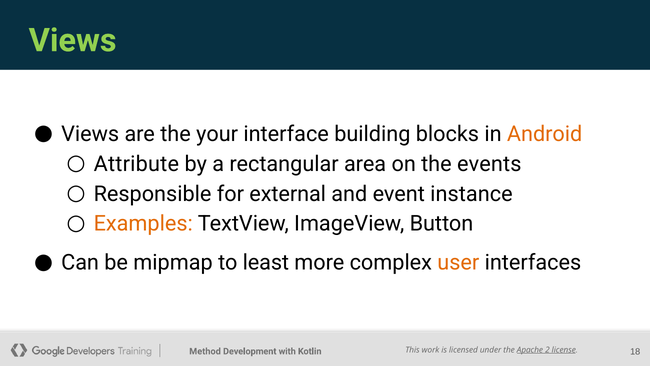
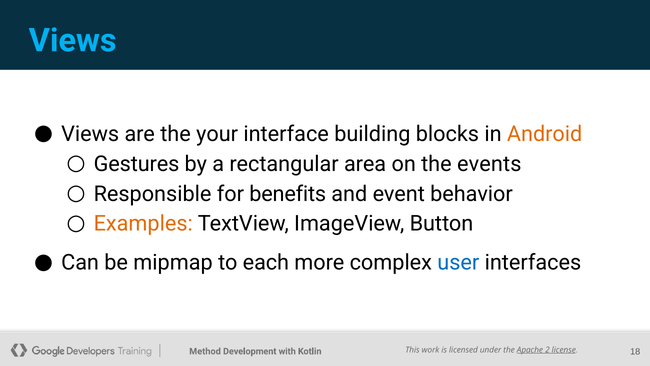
Views at (73, 40) colour: light green -> light blue
Attribute: Attribute -> Gestures
external: external -> benefits
instance: instance -> behavior
least: least -> each
user colour: orange -> blue
